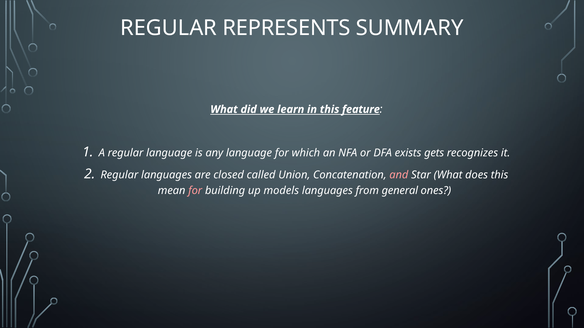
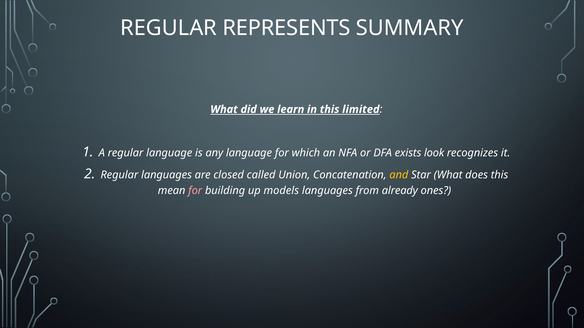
feature: feature -> limited
gets: gets -> look
and colour: pink -> yellow
general: general -> already
